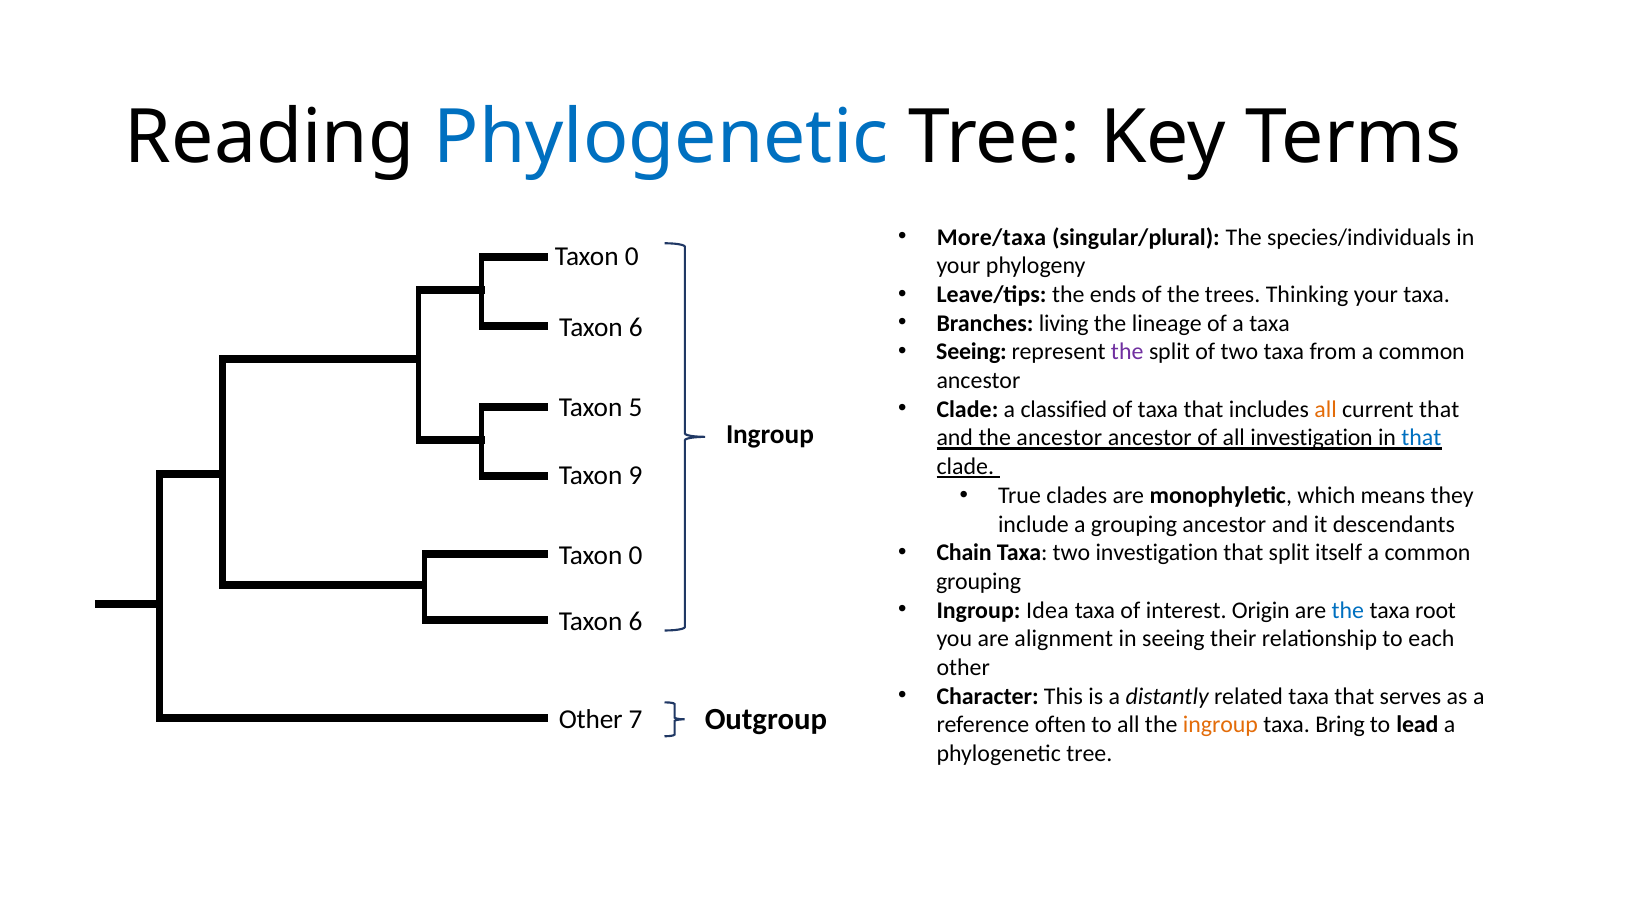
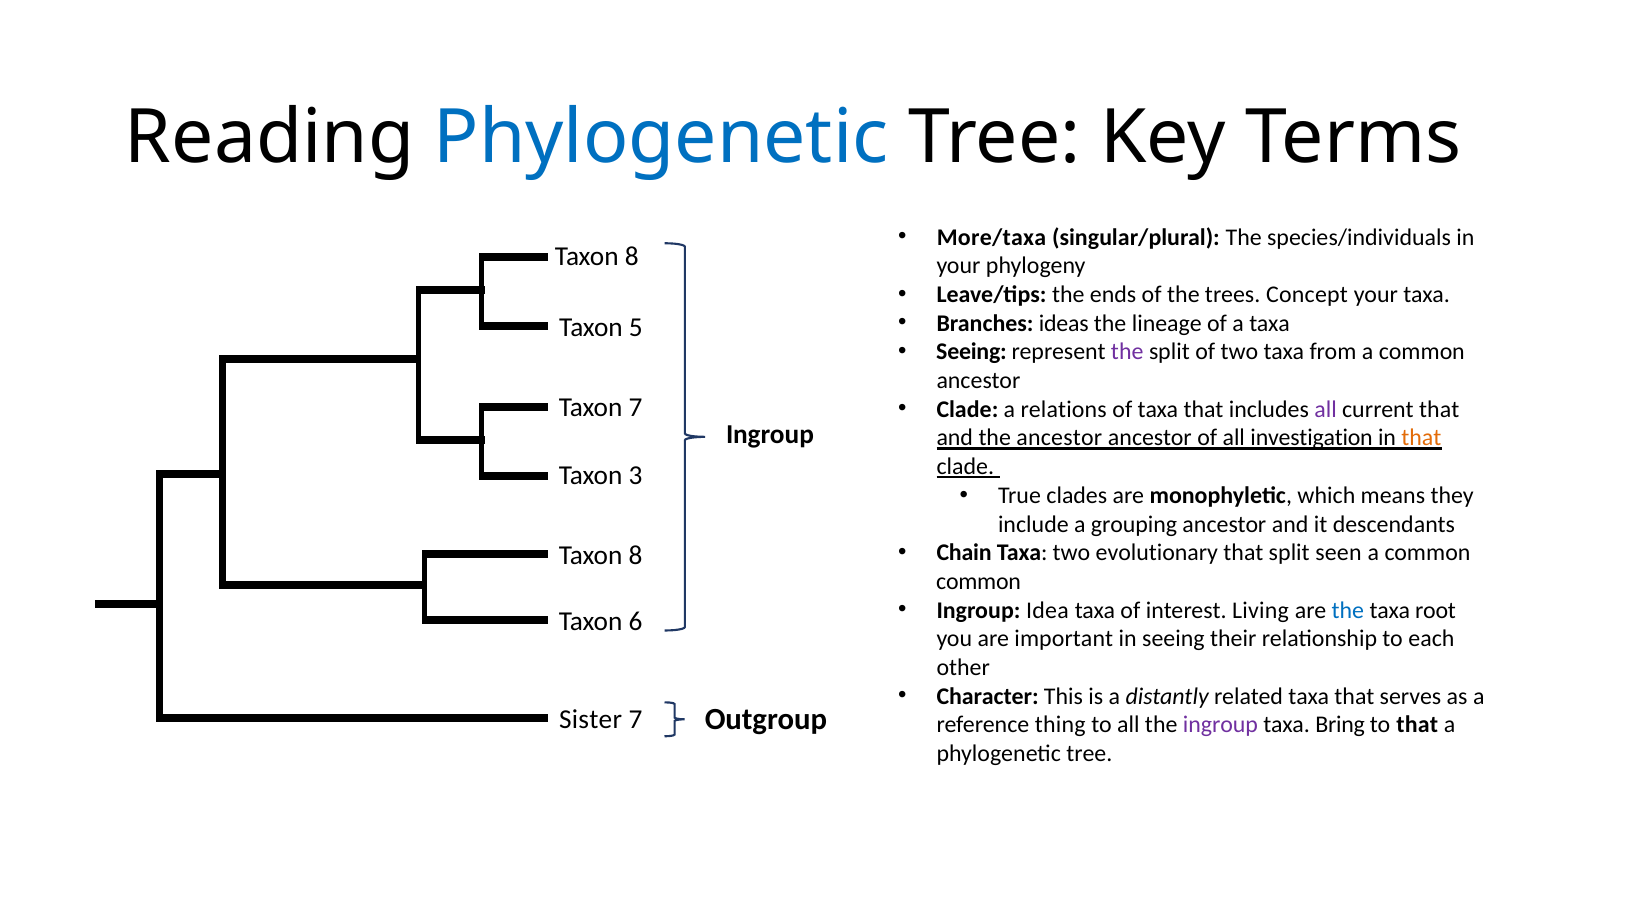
0 at (632, 256): 0 -> 8
Thinking: Thinking -> Concept
living: living -> ideas
6 at (636, 328): 6 -> 5
Taxon 5: 5 -> 7
classified: classified -> relations
all at (1326, 409) colour: orange -> purple
that at (1421, 438) colour: blue -> orange
9: 9 -> 3
two investigation: investigation -> evolutionary
itself: itself -> seen
0 at (636, 556): 0 -> 8
grouping at (979, 582): grouping -> common
Origin: Origin -> Living
alignment: alignment -> important
Other at (591, 719): Other -> Sister
often: often -> thing
ingroup at (1220, 725) colour: orange -> purple
to lead: lead -> that
